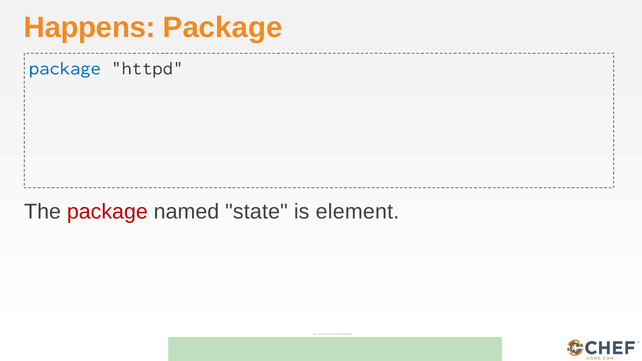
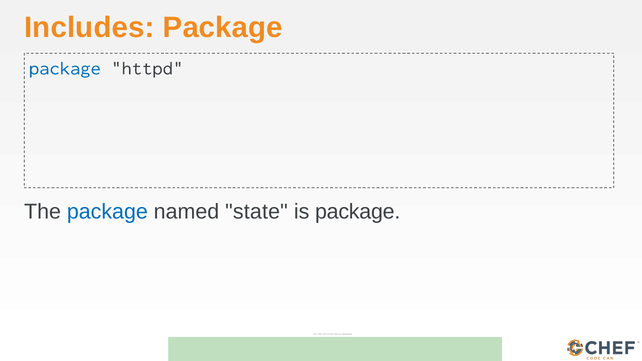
Happens: Happens -> Includes
package at (107, 212) colour: red -> blue
is element: element -> package
